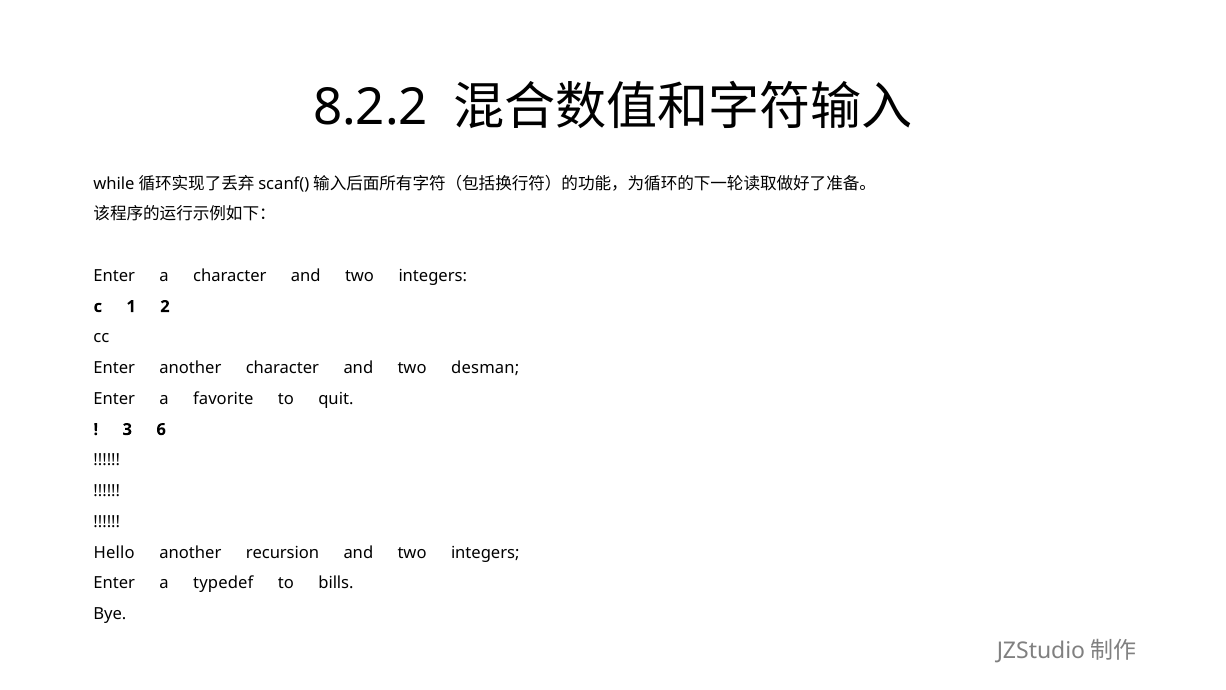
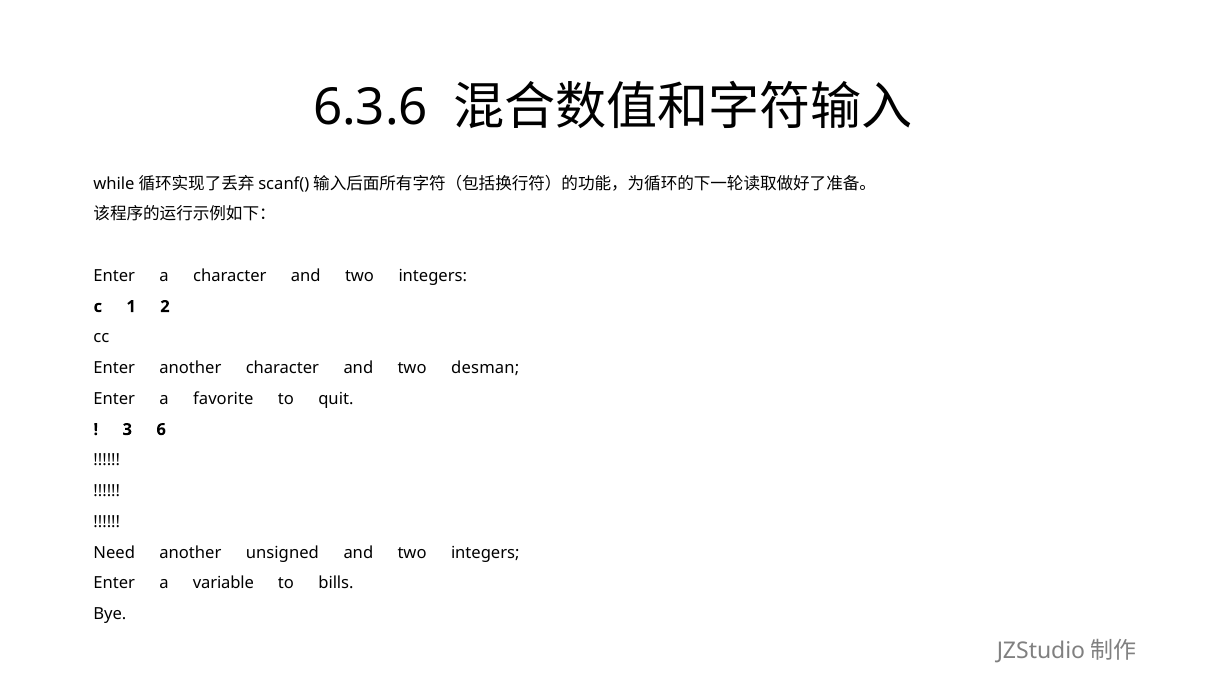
8.2.2: 8.2.2 -> 6.3.6
Hello: Hello -> Need
recursion: recursion -> unsigned
typedef: typedef -> variable
